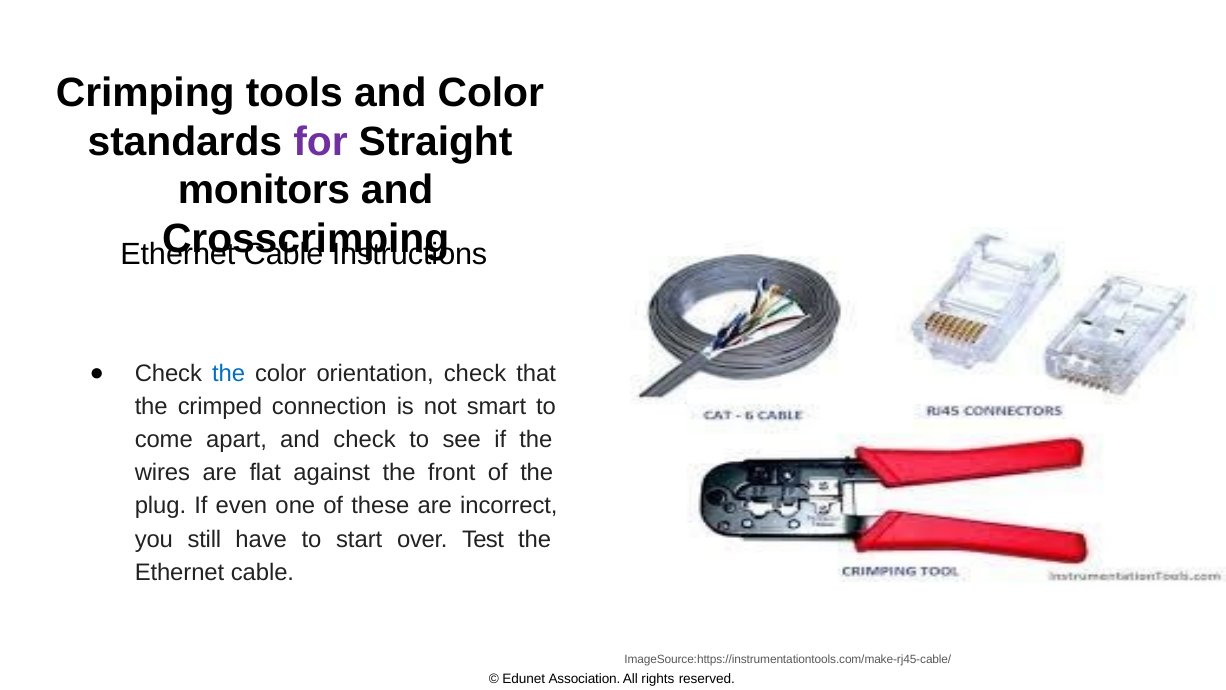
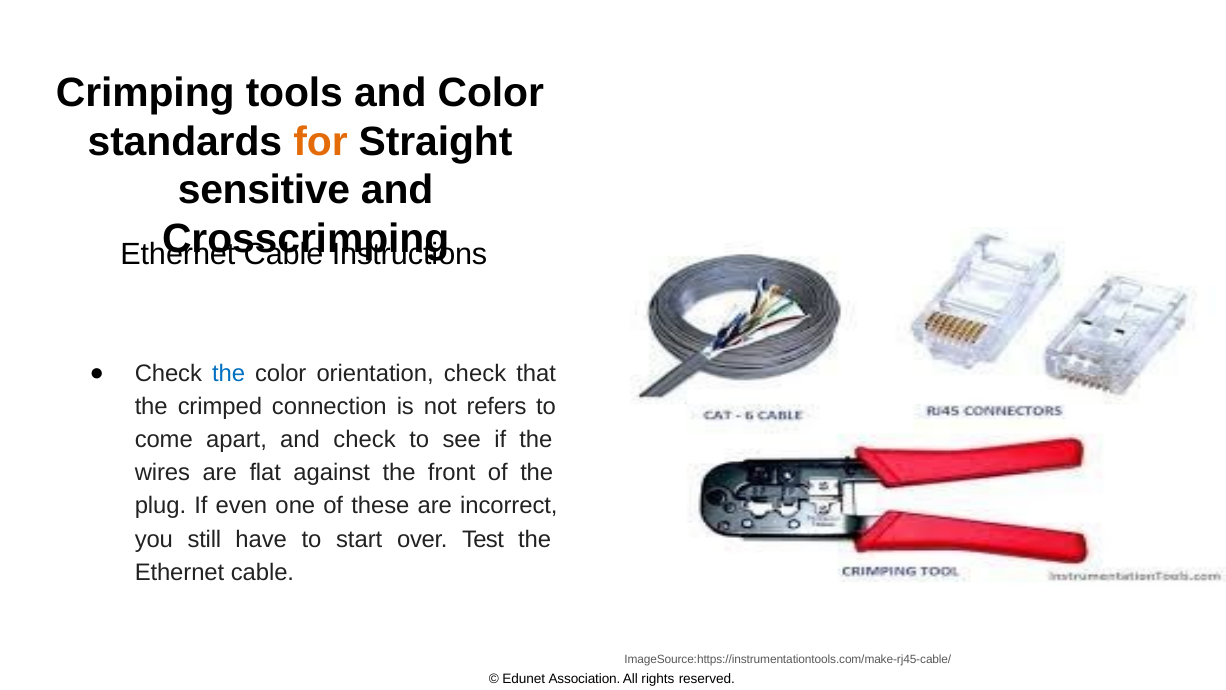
for colour: purple -> orange
monitors: monitors -> sensitive
smart: smart -> refers
